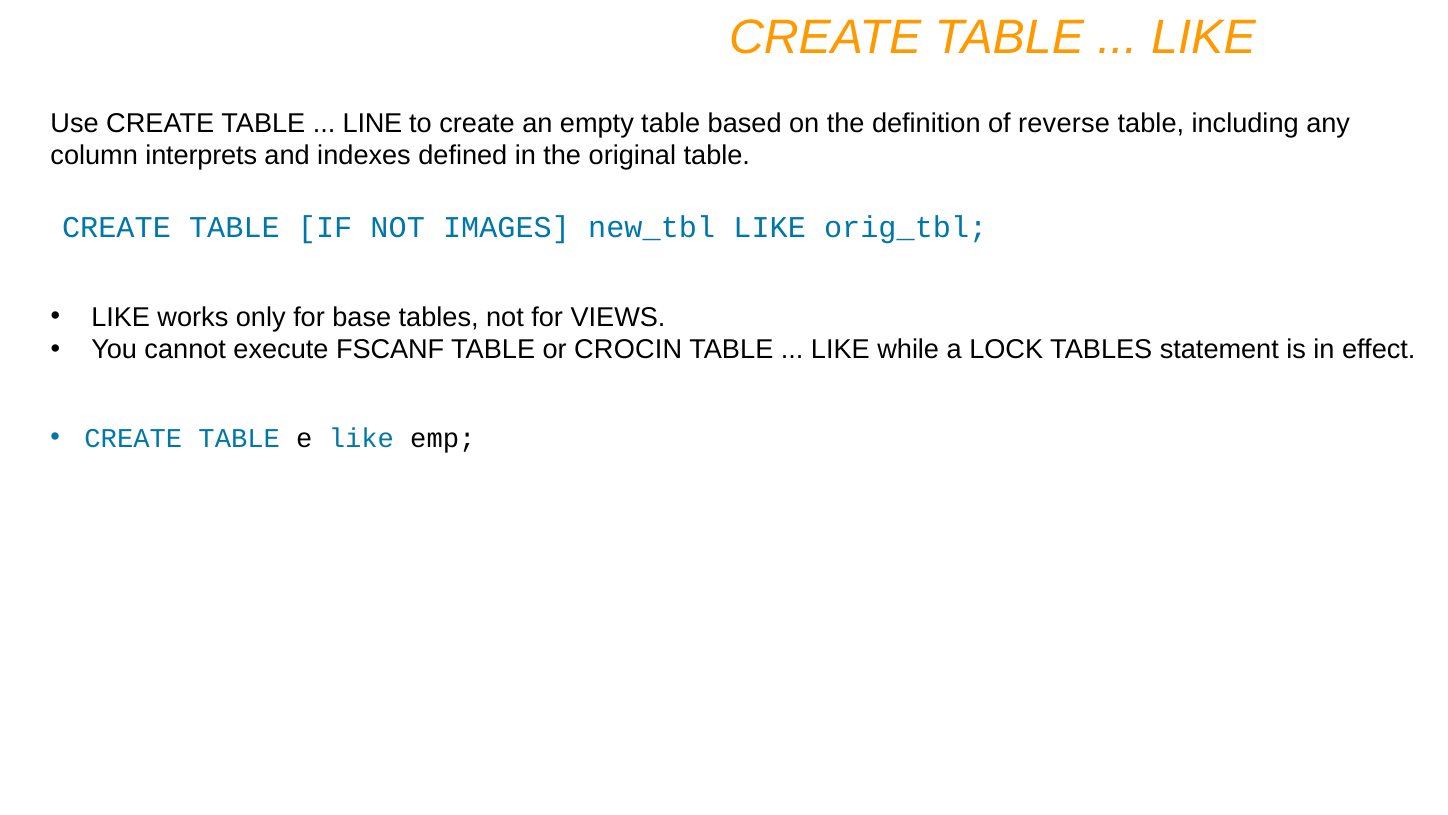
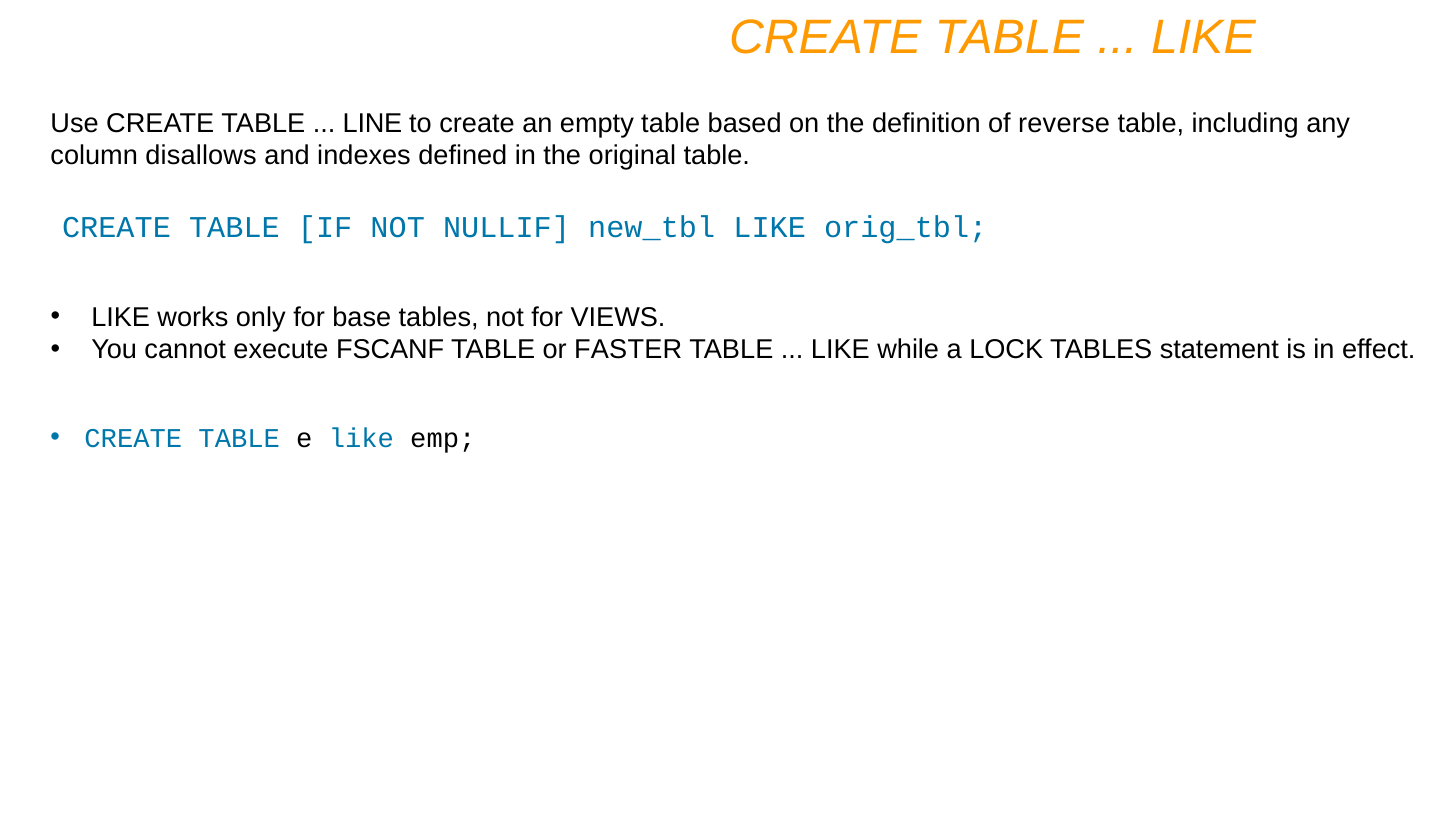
interprets: interprets -> disallows
IMAGES: IMAGES -> NULLIF
CROCIN: CROCIN -> FASTER
